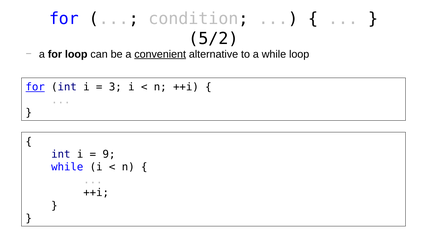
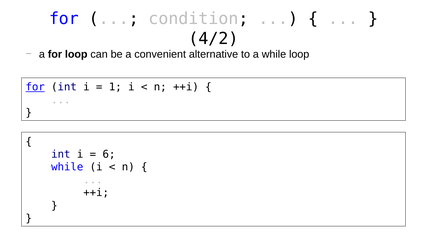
5/2: 5/2 -> 4/2
convenient underline: present -> none
3: 3 -> 1
9: 9 -> 6
